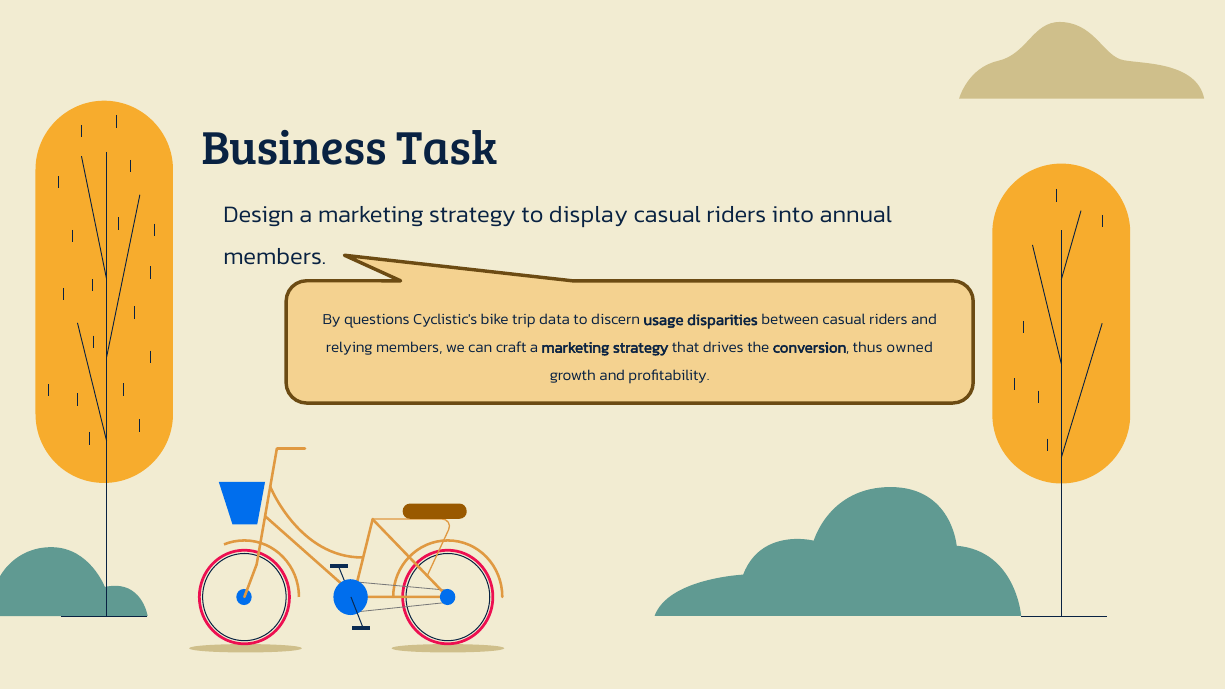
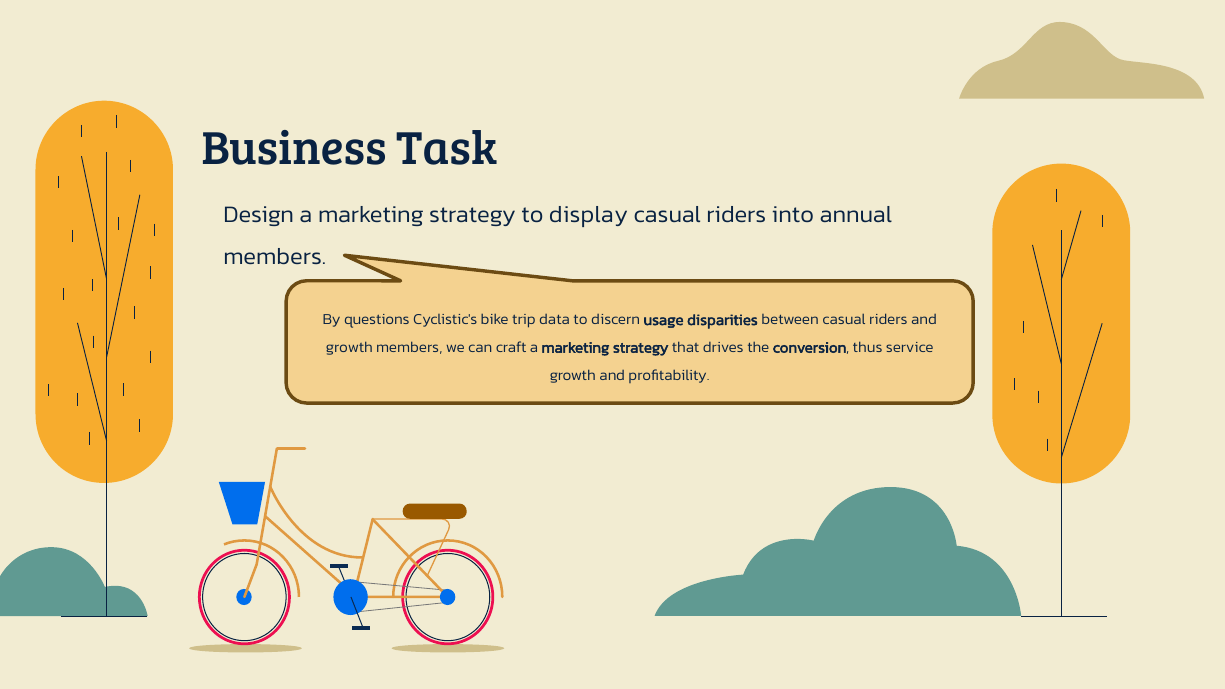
relying at (349, 348): relying -> growth
owned: owned -> service
